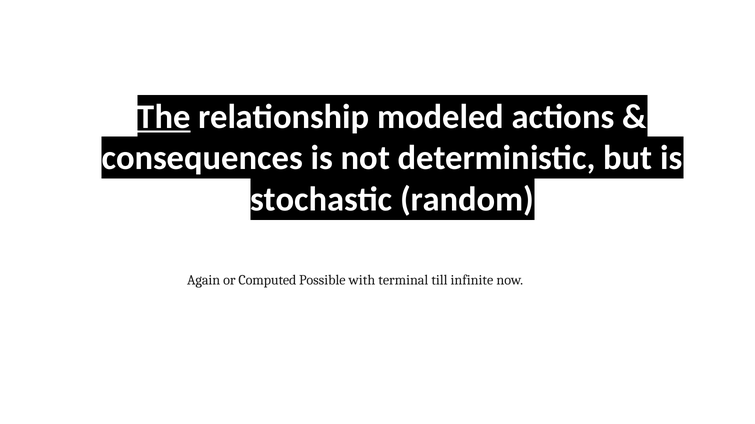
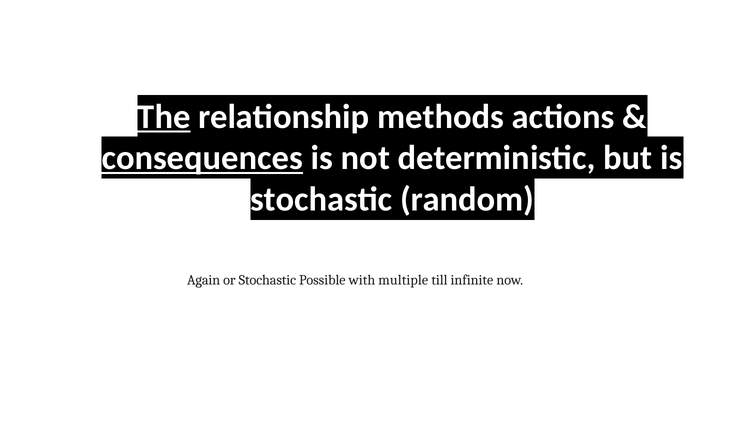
modeled: modeled -> methods
consequences underline: none -> present
or Computed: Computed -> Stochastic
terminal: terminal -> multiple
